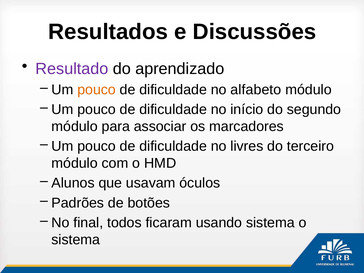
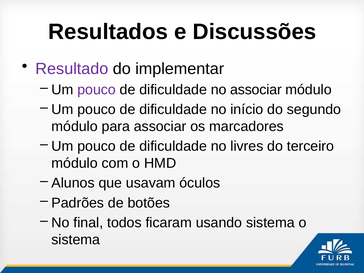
aprendizado: aprendizado -> implementar
pouco at (97, 90) colour: orange -> purple
no alfabeto: alfabeto -> associar
